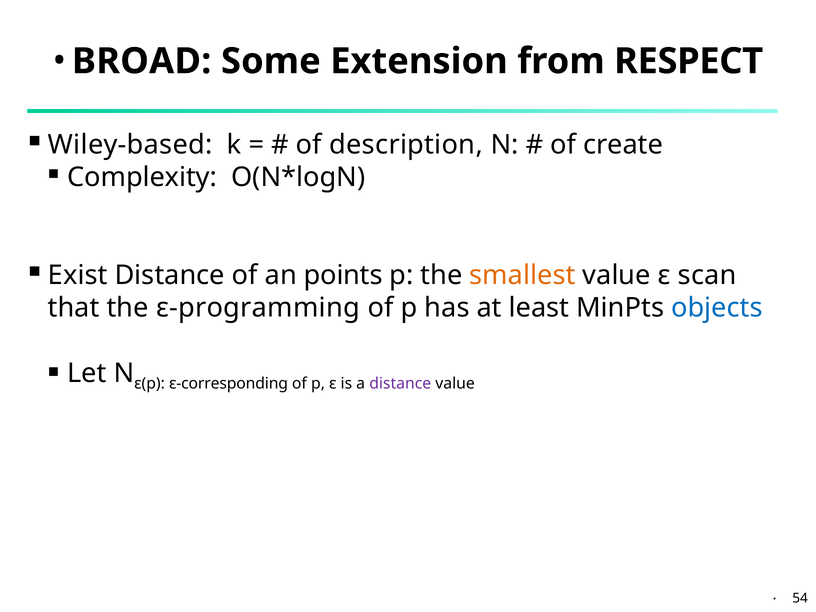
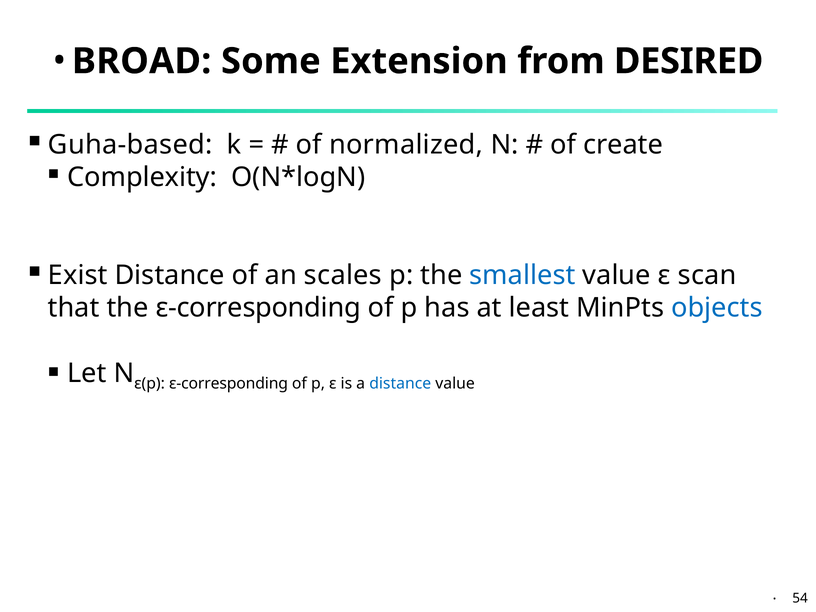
RESPECT: RESPECT -> DESIRED
Wiley-based: Wiley-based -> Guha-based
description: description -> normalized
points: points -> scales
smallest colour: orange -> blue
the ε-programming: ε-programming -> ε-corresponding
distance at (400, 384) colour: purple -> blue
